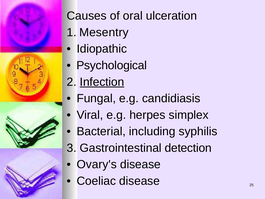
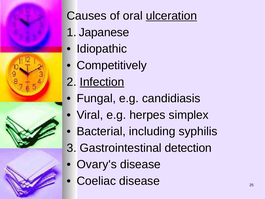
ulceration underline: none -> present
Mesentry: Mesentry -> Japanese
Psychological: Psychological -> Competitively
